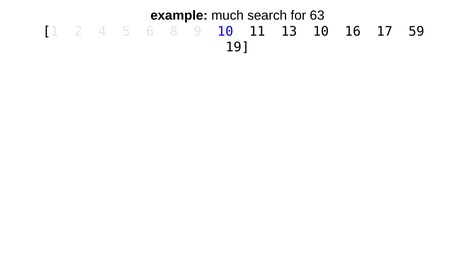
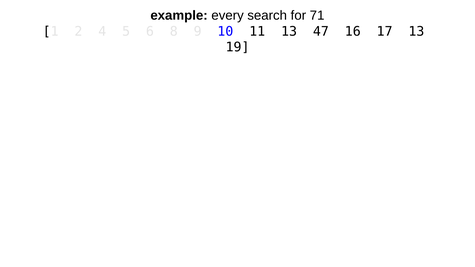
much: much -> every
63: 63 -> 71
13 10: 10 -> 47
17 59: 59 -> 13
